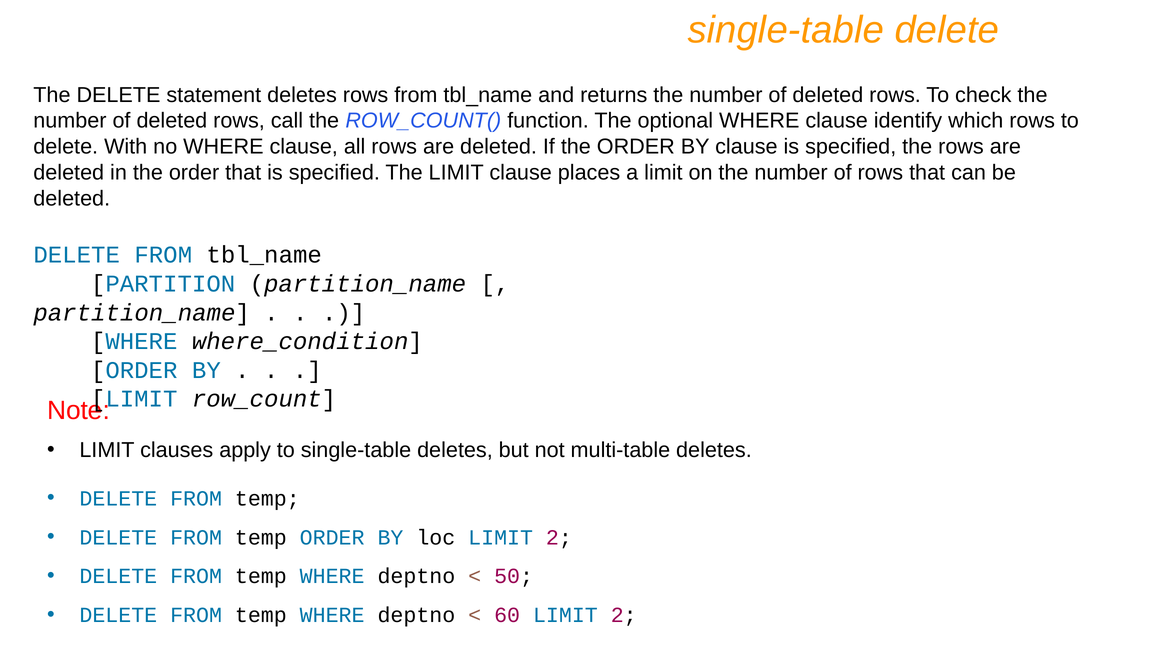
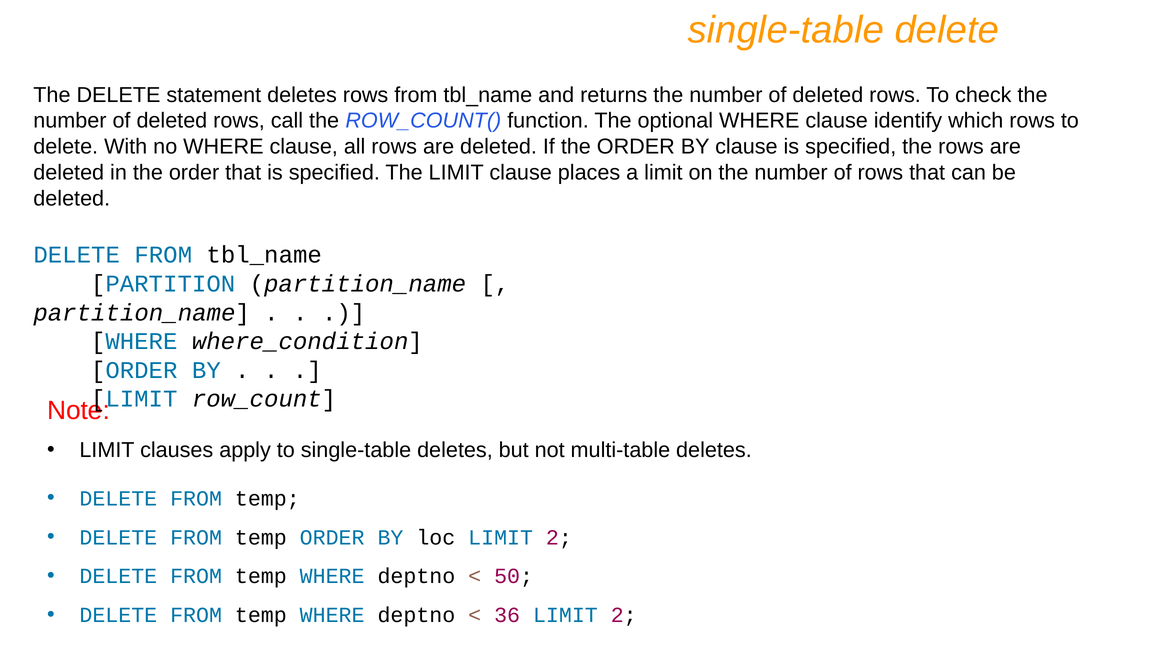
60: 60 -> 36
